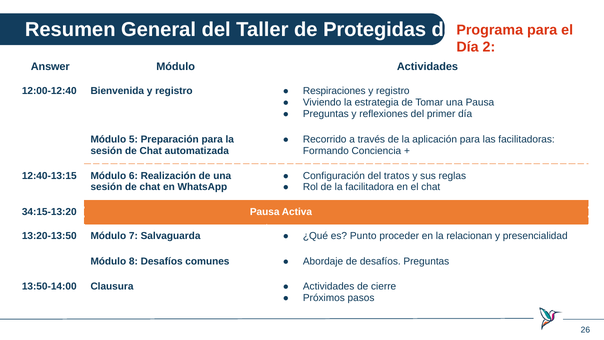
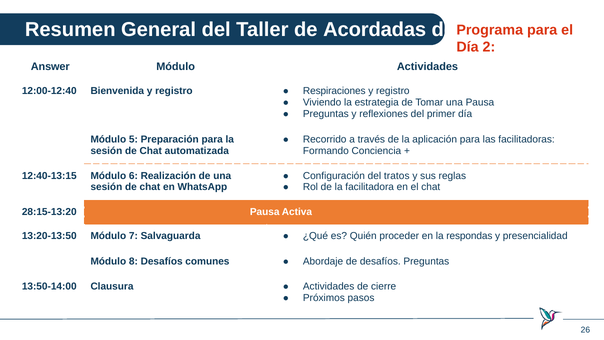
Protegidas: Protegidas -> Acordadas
34:15-13:20: 34:15-13:20 -> 28:15-13:20
Punto: Punto -> Quién
relacionan: relacionan -> respondas
